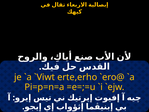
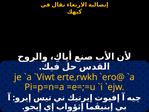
erte,erho: erte,erho -> erte,rwkh
